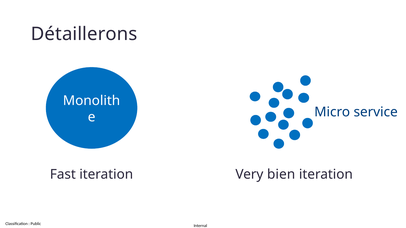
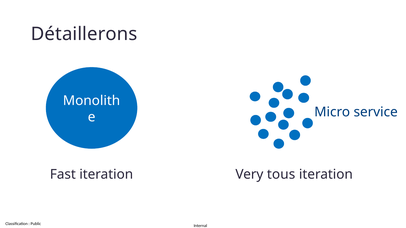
bien: bien -> tous
